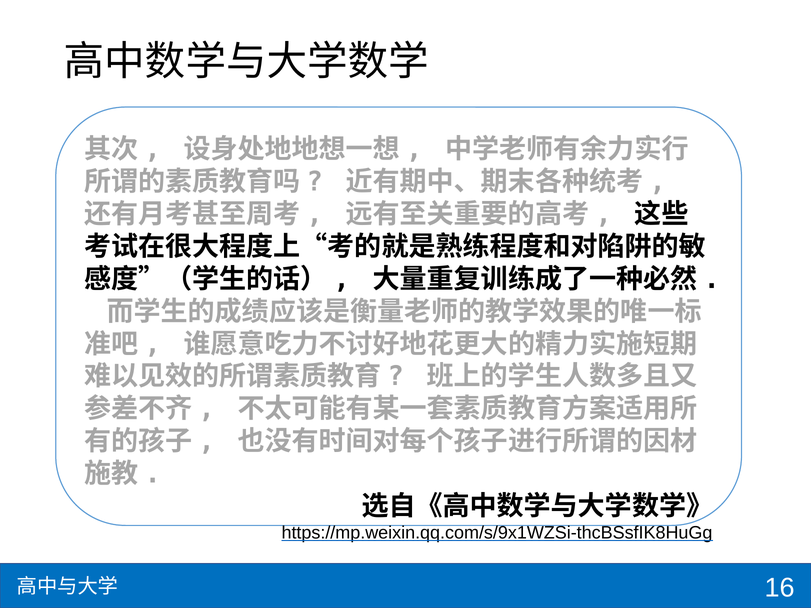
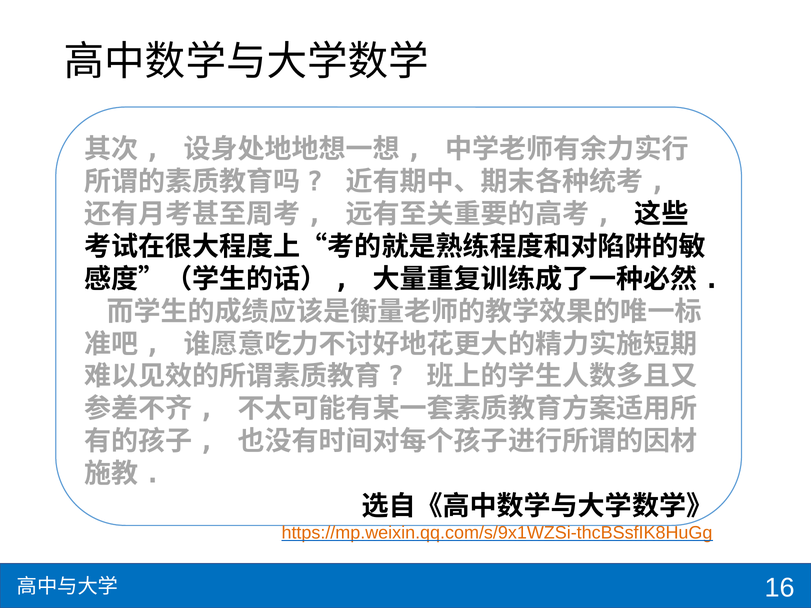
https://mp.weixin.qq.com/s/9x1WZSi-thcBSsfIK8HuGg colour: black -> orange
